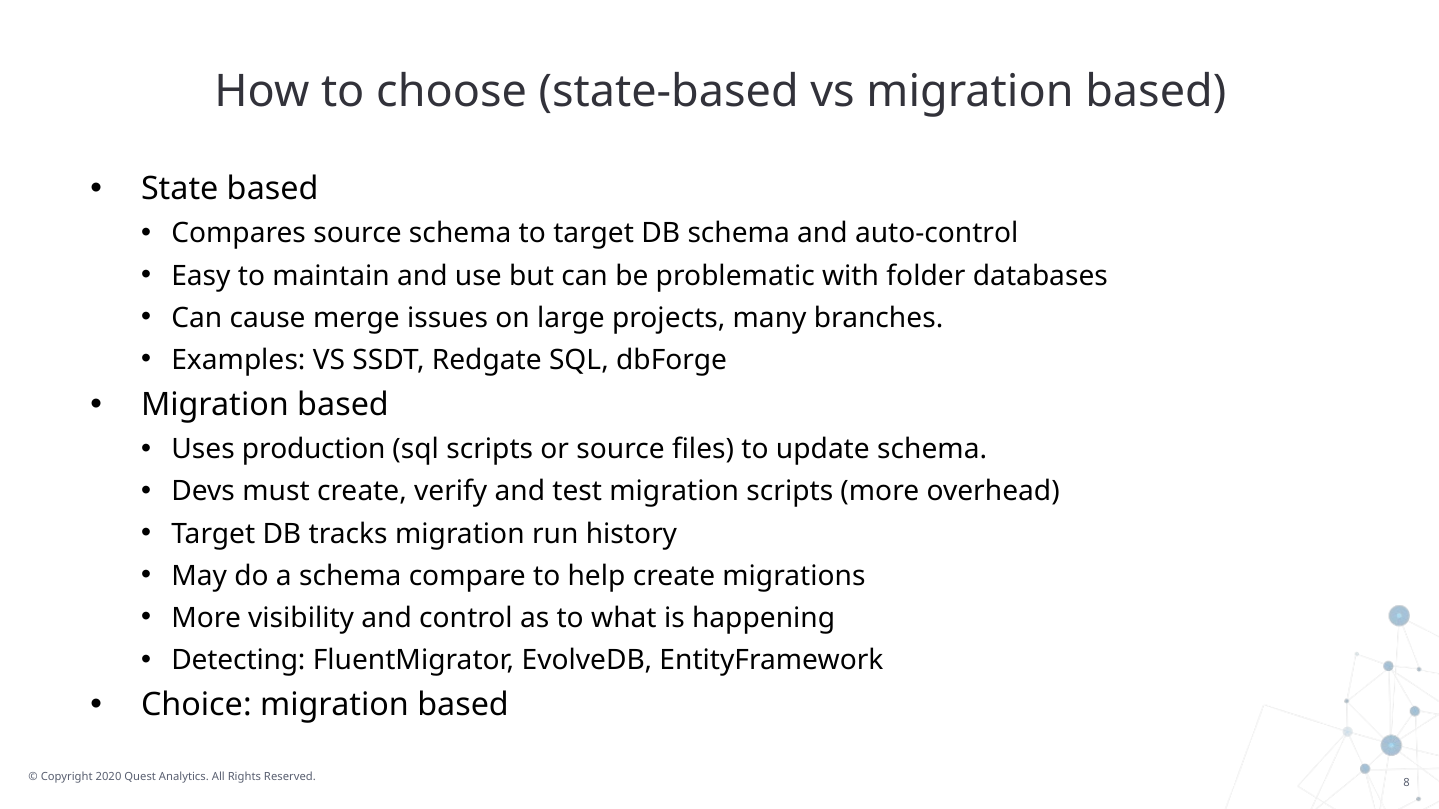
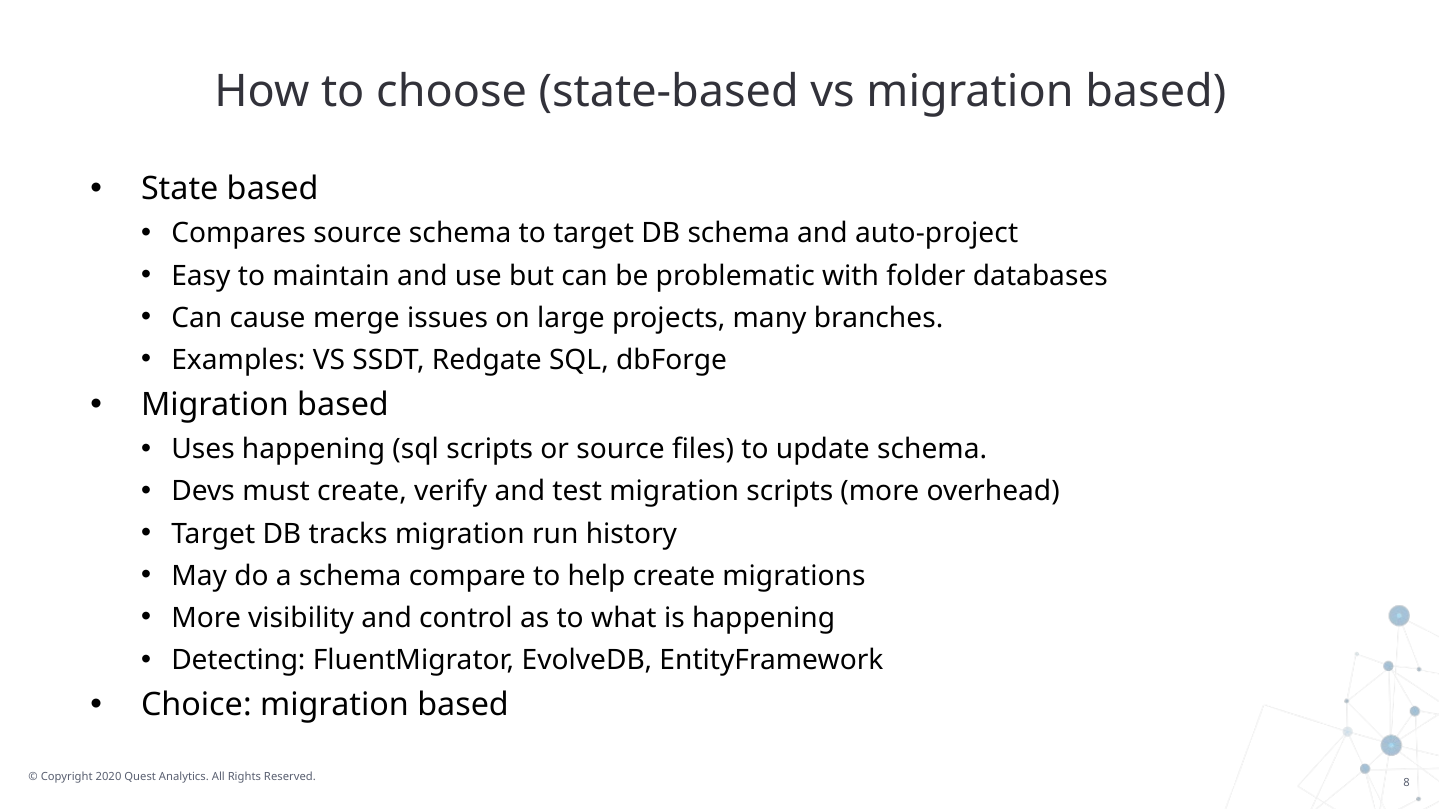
auto-control: auto-control -> auto-project
Uses production: production -> happening
